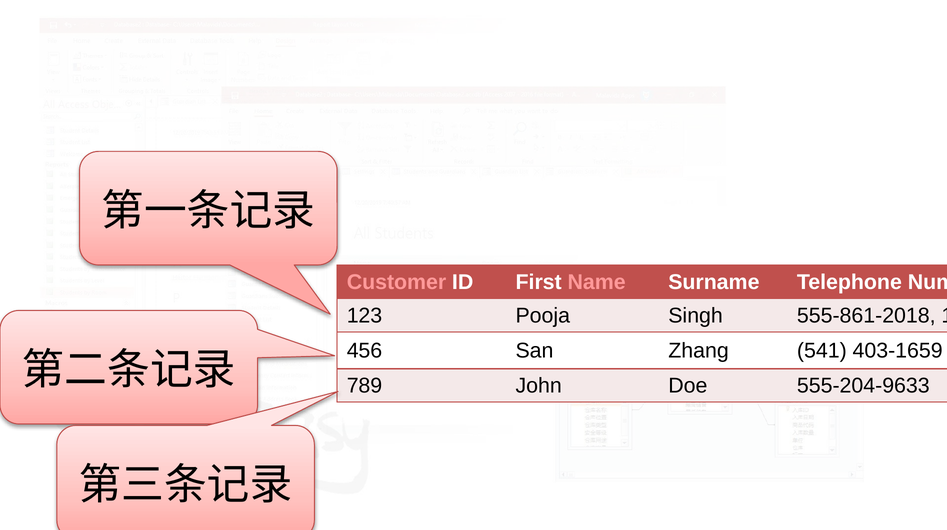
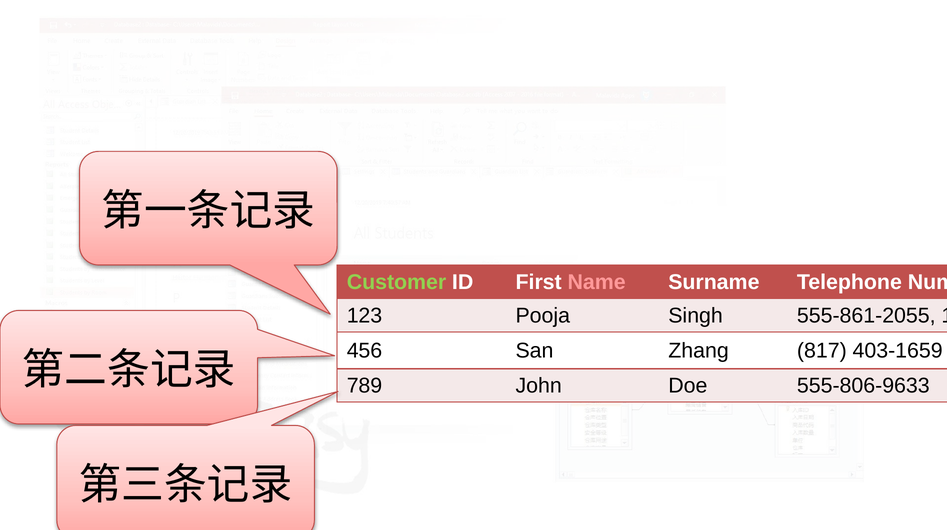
Customer colour: pink -> light green
555-861-2018: 555-861-2018 -> 555-861-2055
541: 541 -> 817
555-204-9633: 555-204-9633 -> 555-806-9633
